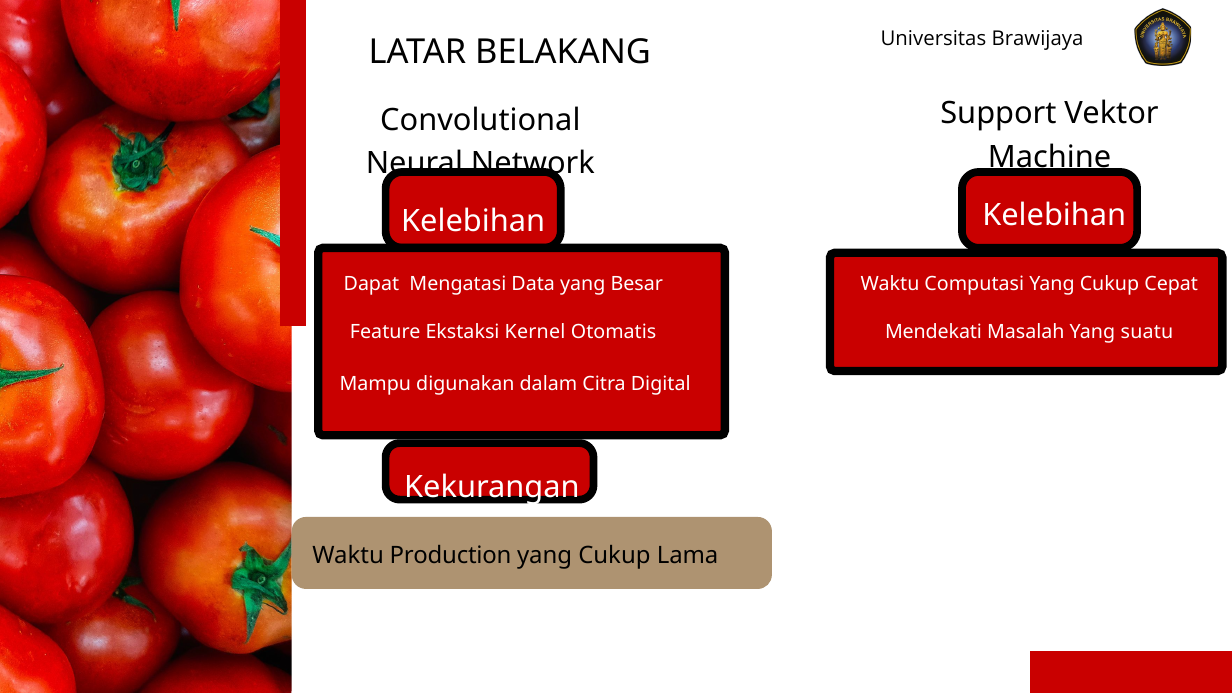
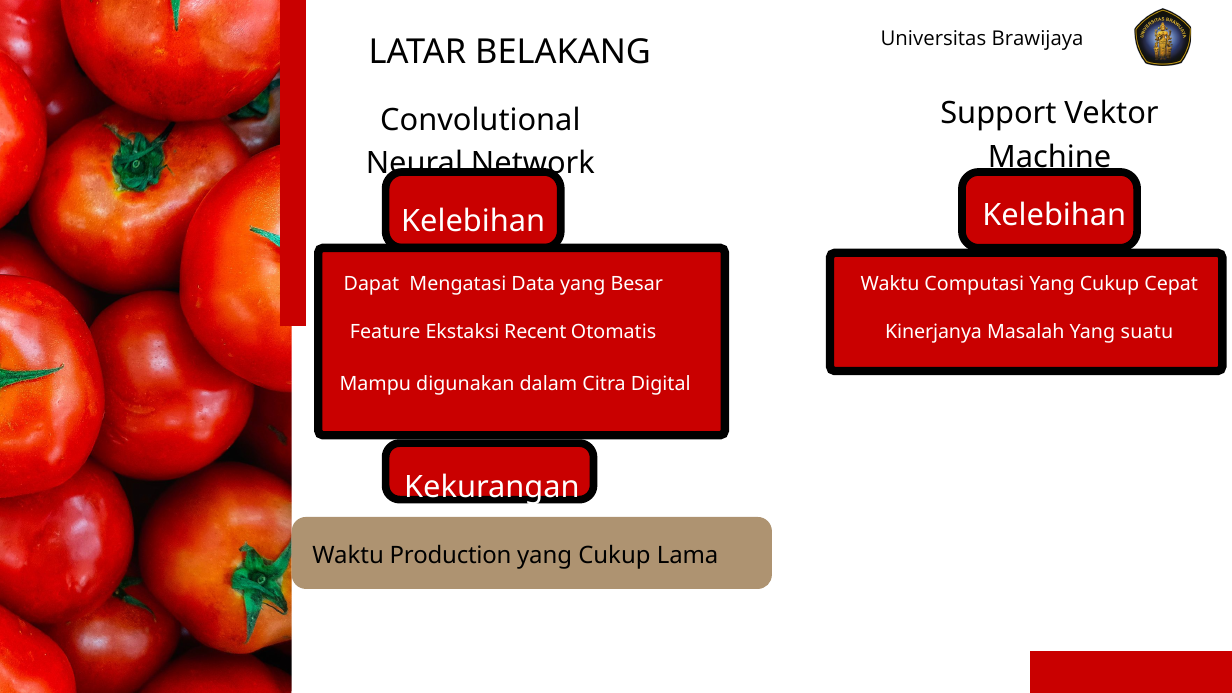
Kernel: Kernel -> Recent
Mendekati: Mendekati -> Kinerjanya
